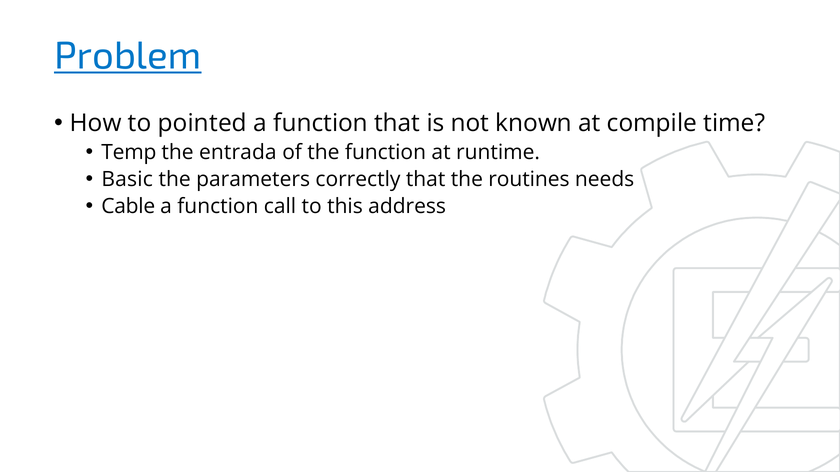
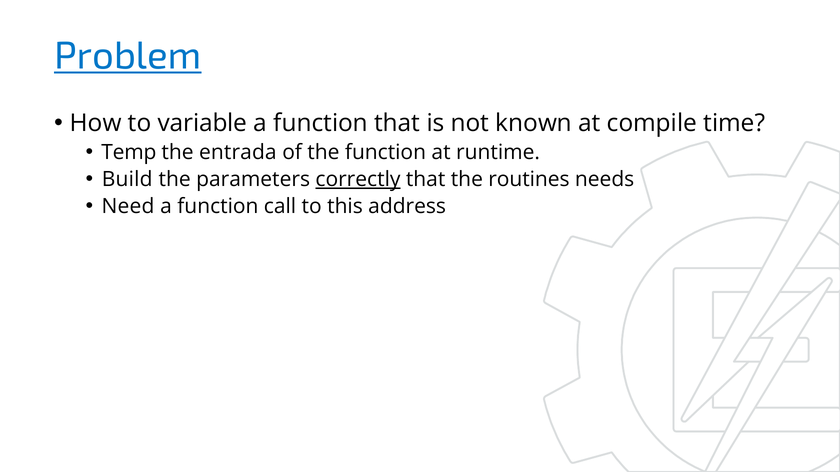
pointed: pointed -> variable
Basic: Basic -> Build
correctly underline: none -> present
Cable: Cable -> Need
